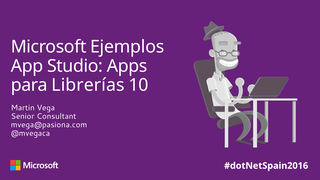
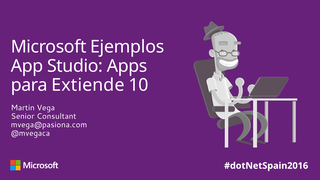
Librerías: Librerías -> Extiende
